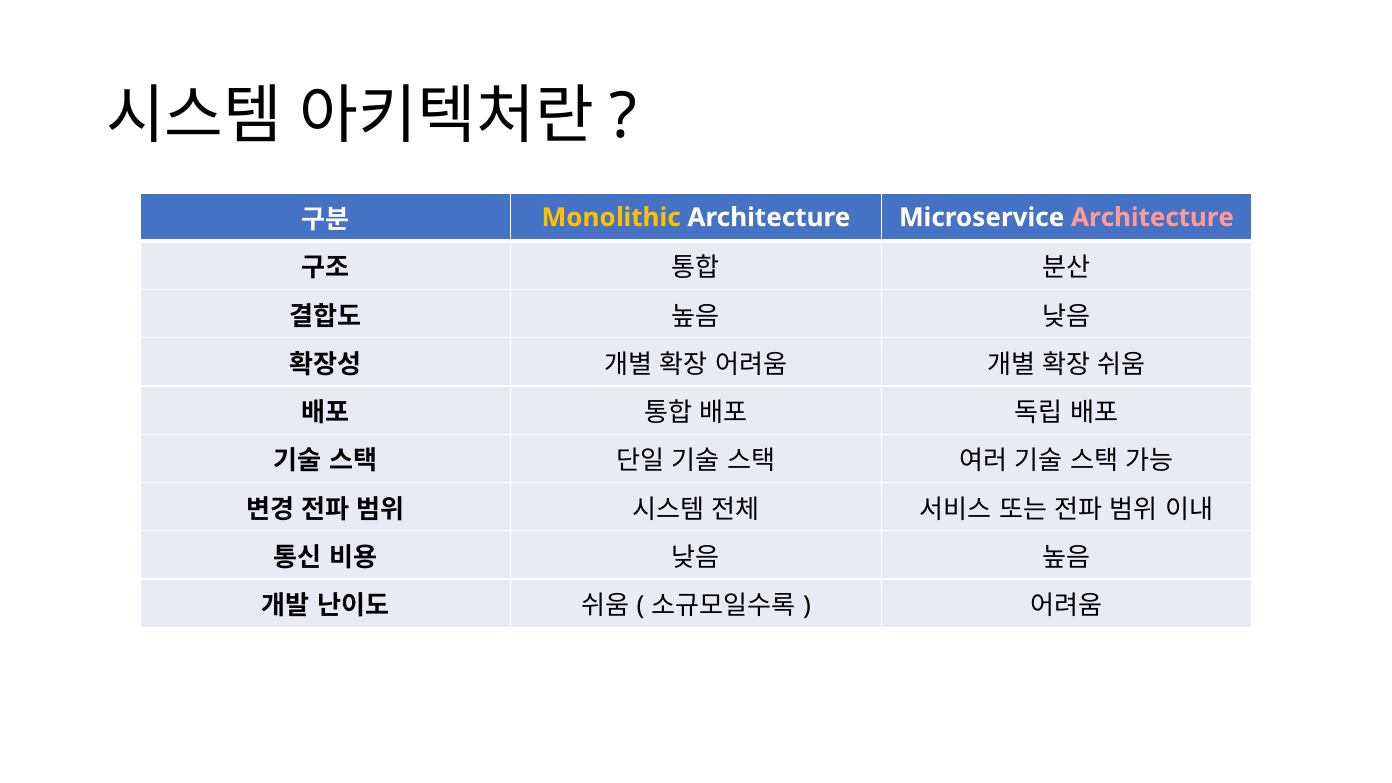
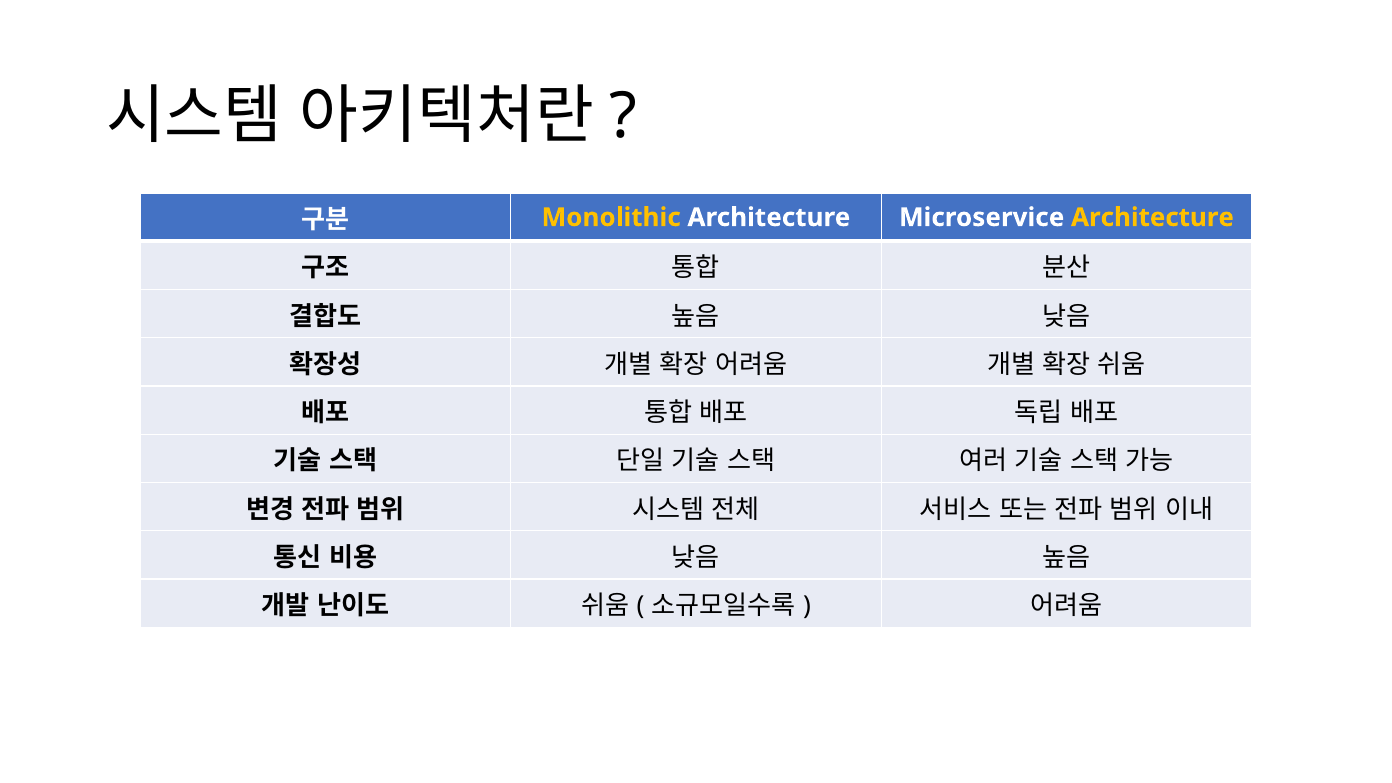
Architecture at (1152, 217) colour: pink -> yellow
